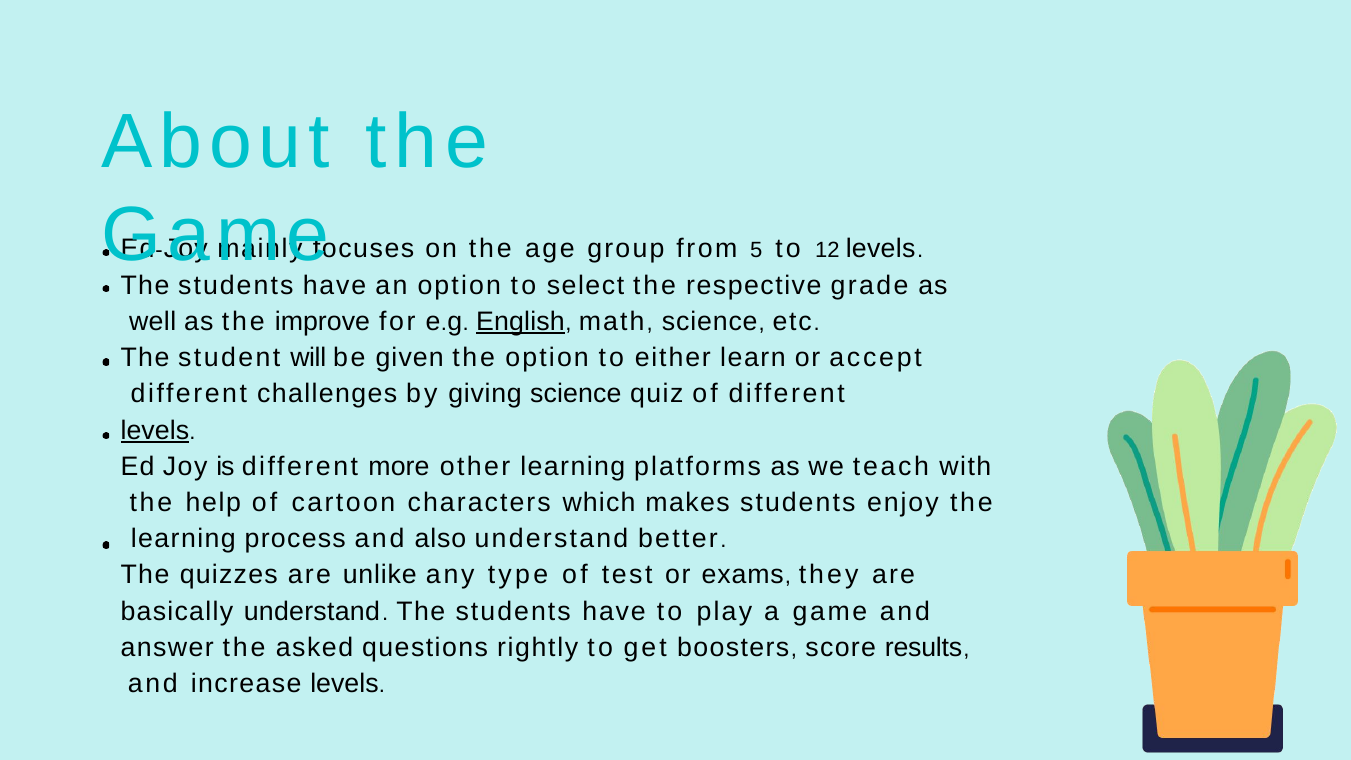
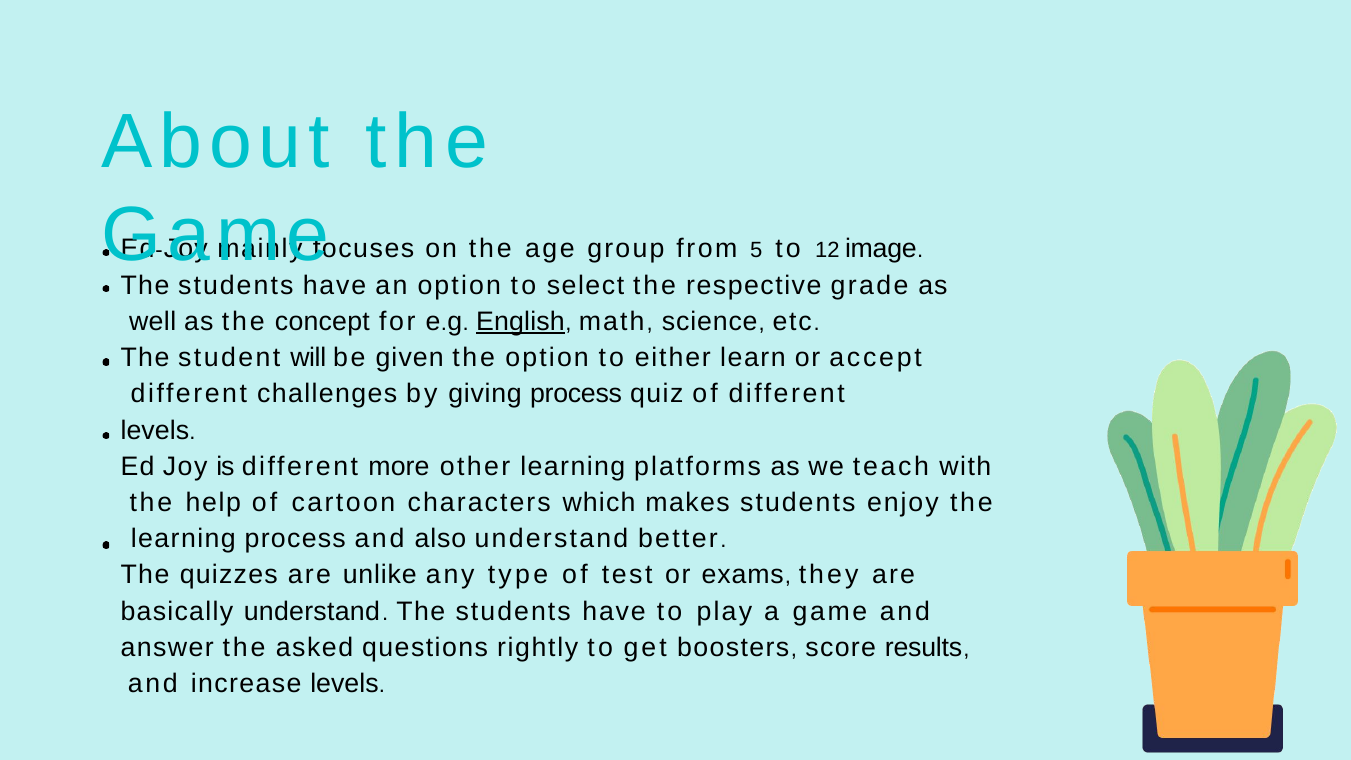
12 levels: levels -> image
improve: improve -> concept
giving science: science -> process
levels at (155, 430) underline: present -> none
